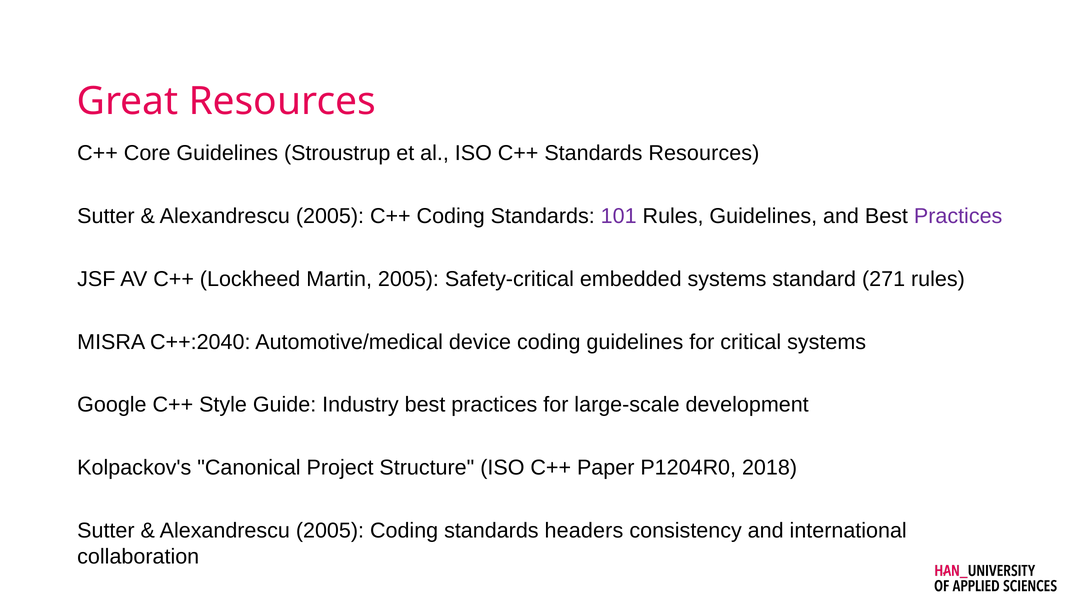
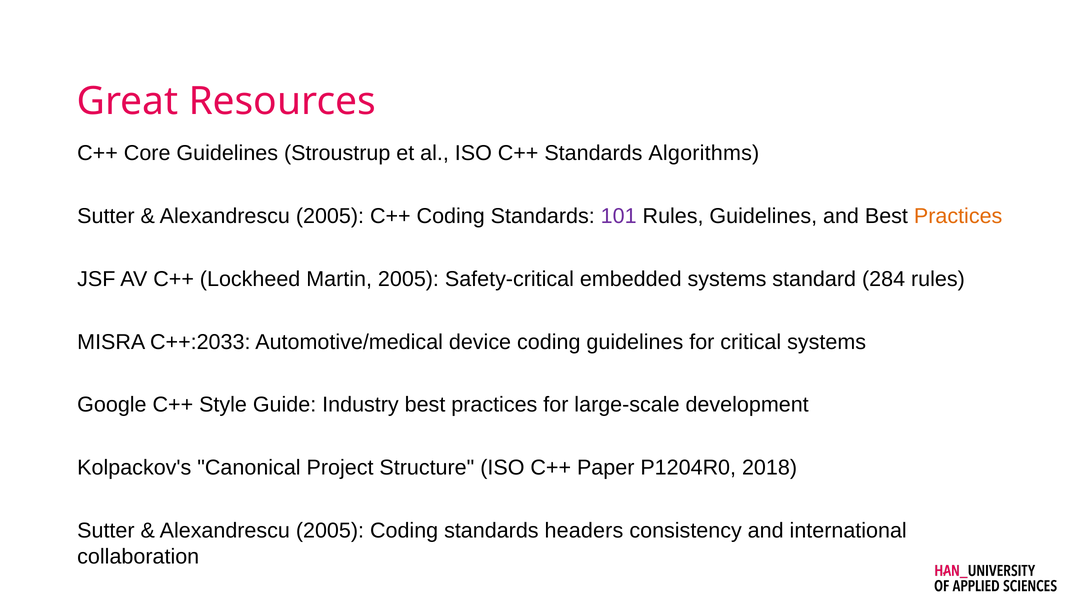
Standards Resources: Resources -> Algorithms
Practices at (958, 216) colour: purple -> orange
271: 271 -> 284
C++:2040: C++:2040 -> C++:2033
